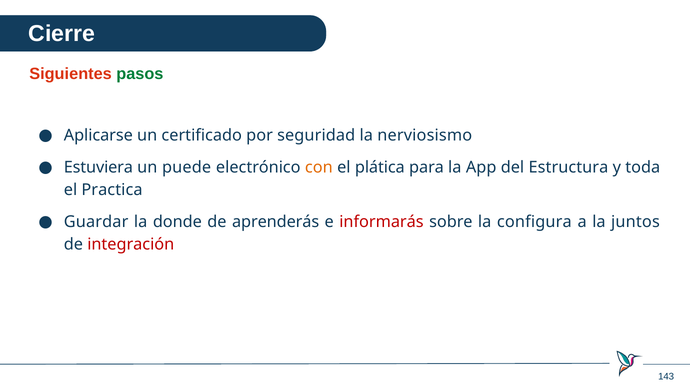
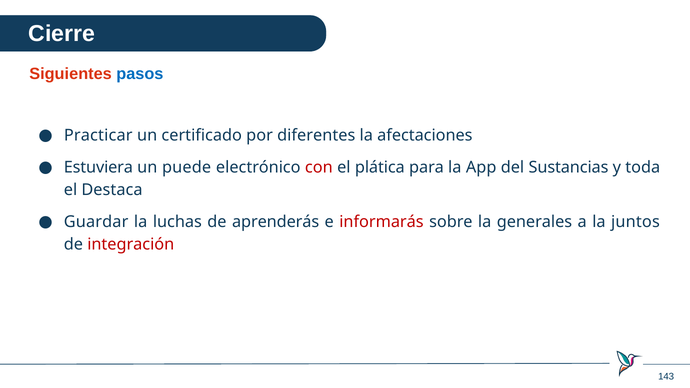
pasos colour: green -> blue
Aplicarse: Aplicarse -> Practicar
seguridad: seguridad -> diferentes
nerviosismo: nerviosismo -> afectaciones
con colour: orange -> red
Estructura: Estructura -> Sustancias
Practica: Practica -> Destaca
donde: donde -> luchas
configura: configura -> generales
